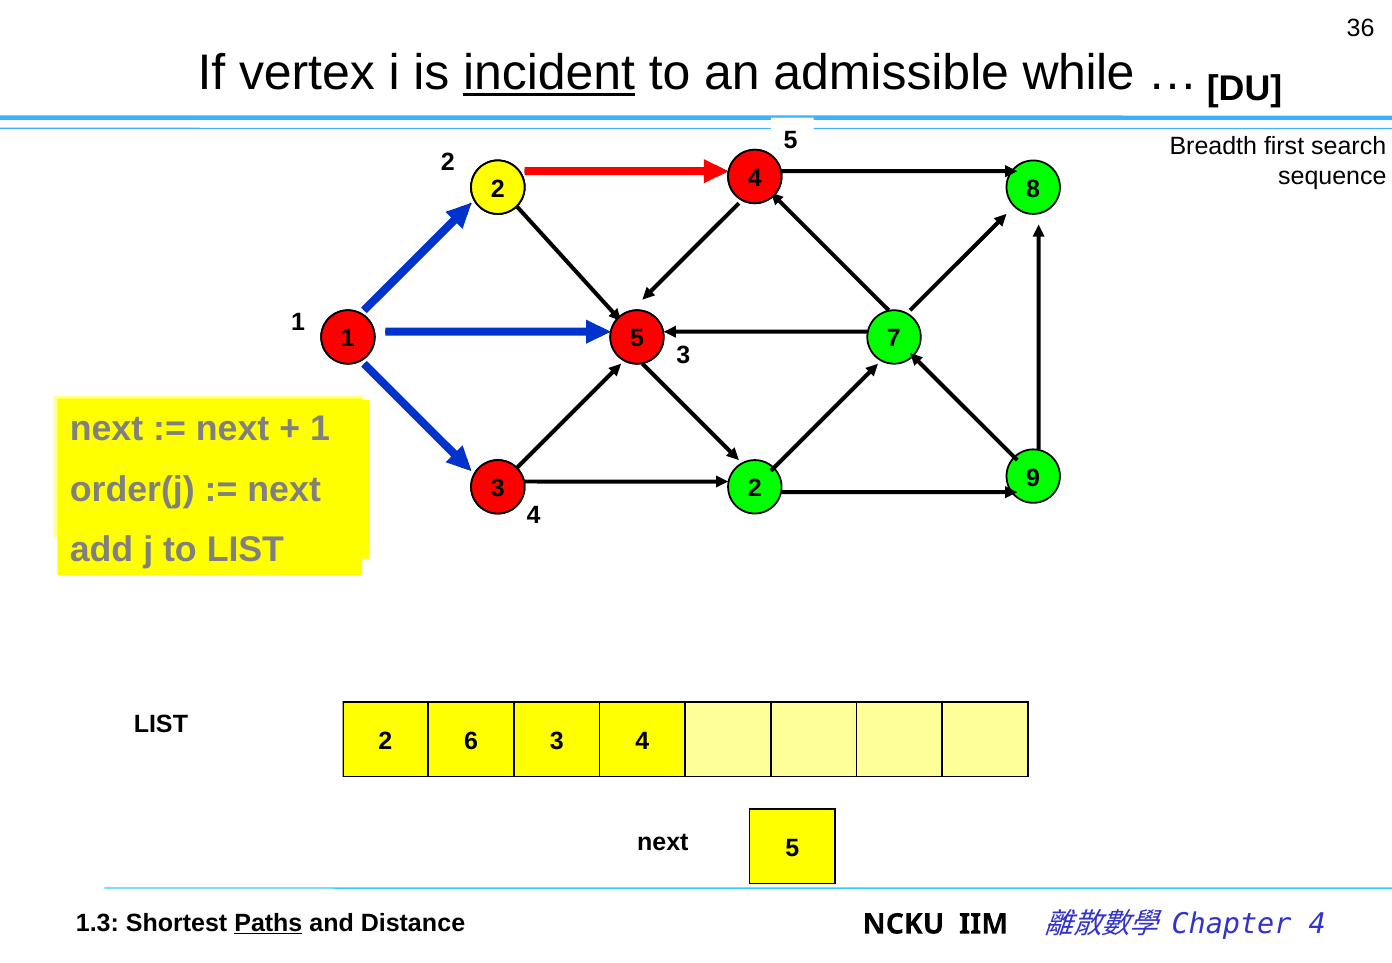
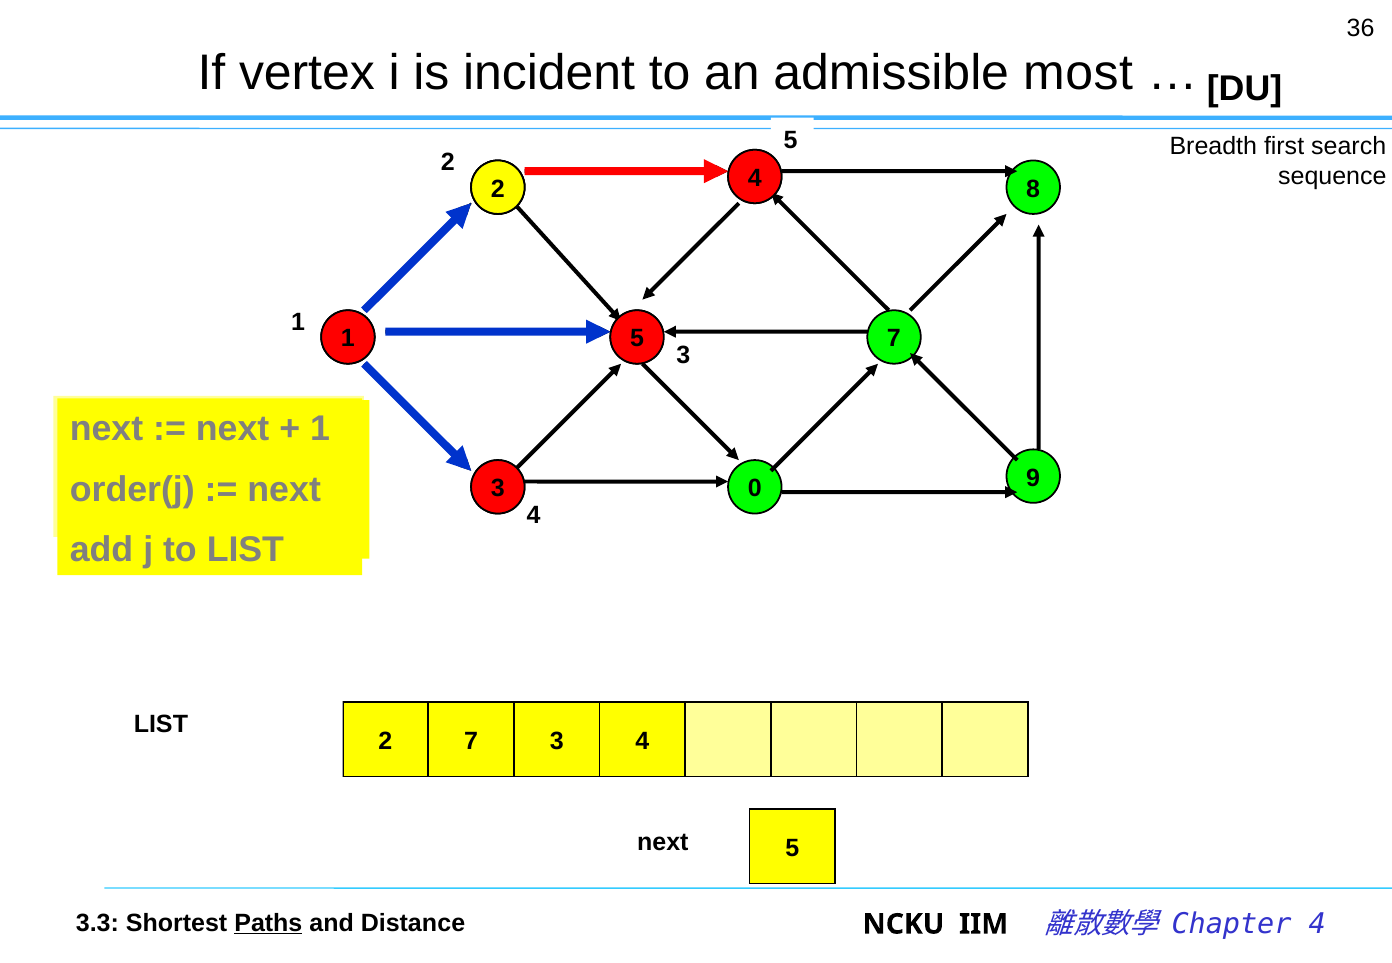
incident underline: present -> none
while: while -> most
2 at (755, 489): 2 -> 0
2 6: 6 -> 7
1.3: 1.3 -> 3.3
